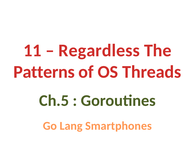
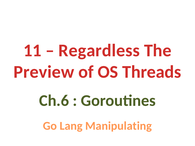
Patterns: Patterns -> Preview
Ch.5: Ch.5 -> Ch.6
Smartphones: Smartphones -> Manipulating
